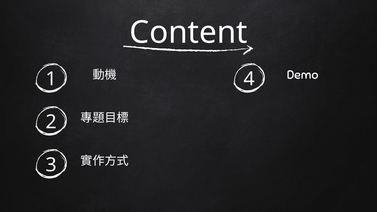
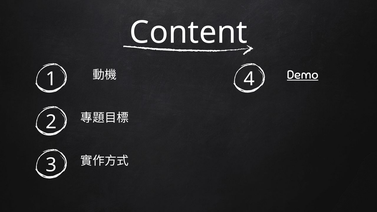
Demo underline: none -> present
